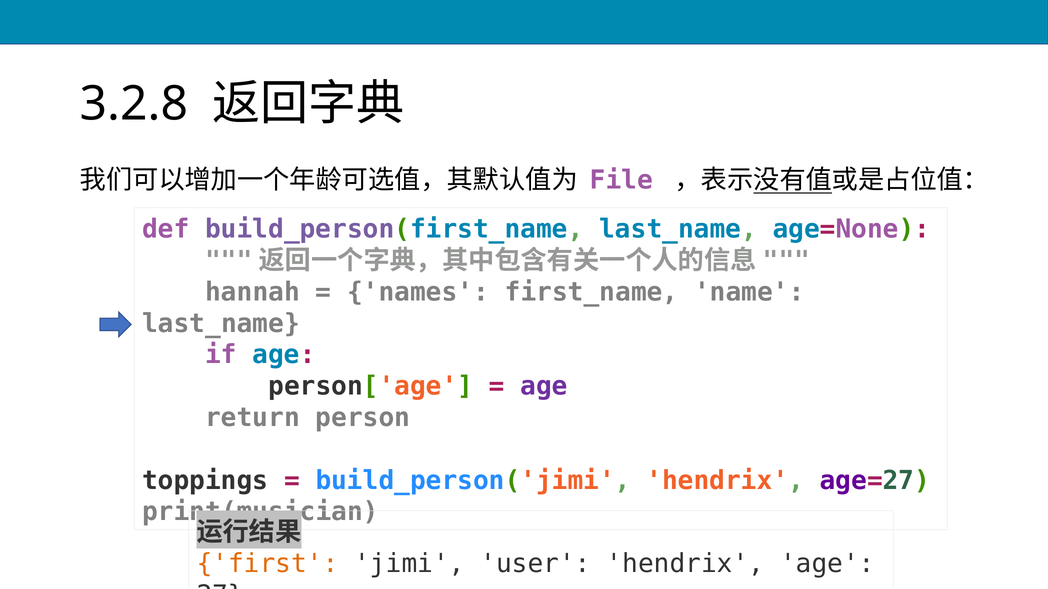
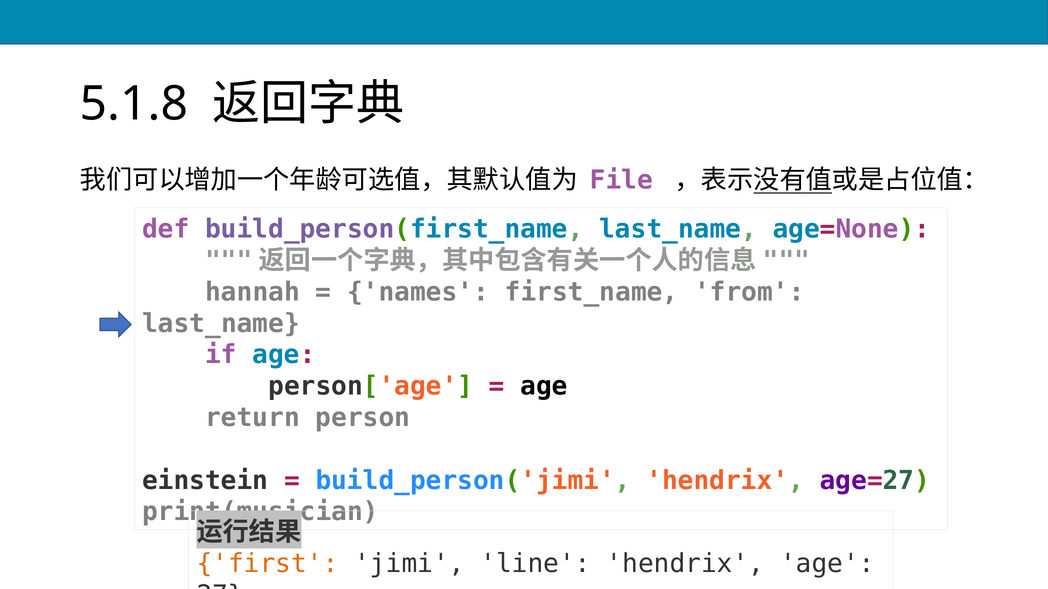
3.2.8: 3.2.8 -> 5.1.8
name: name -> from
age at (544, 387) colour: purple -> black
toppings: toppings -> einstein
user: user -> line
